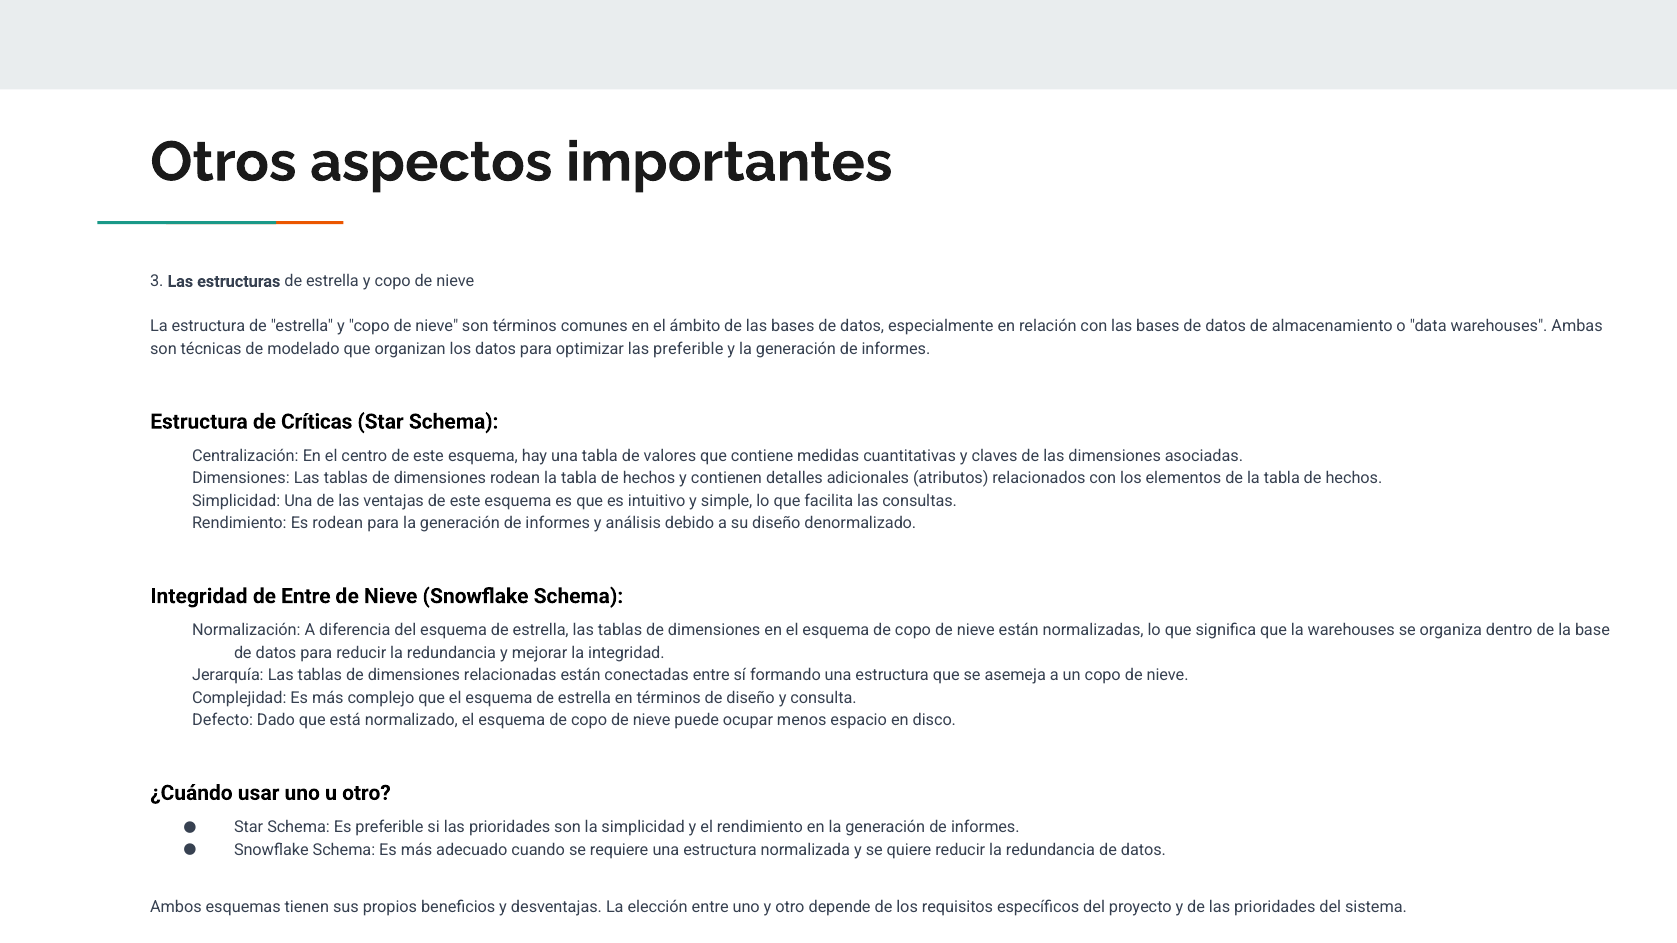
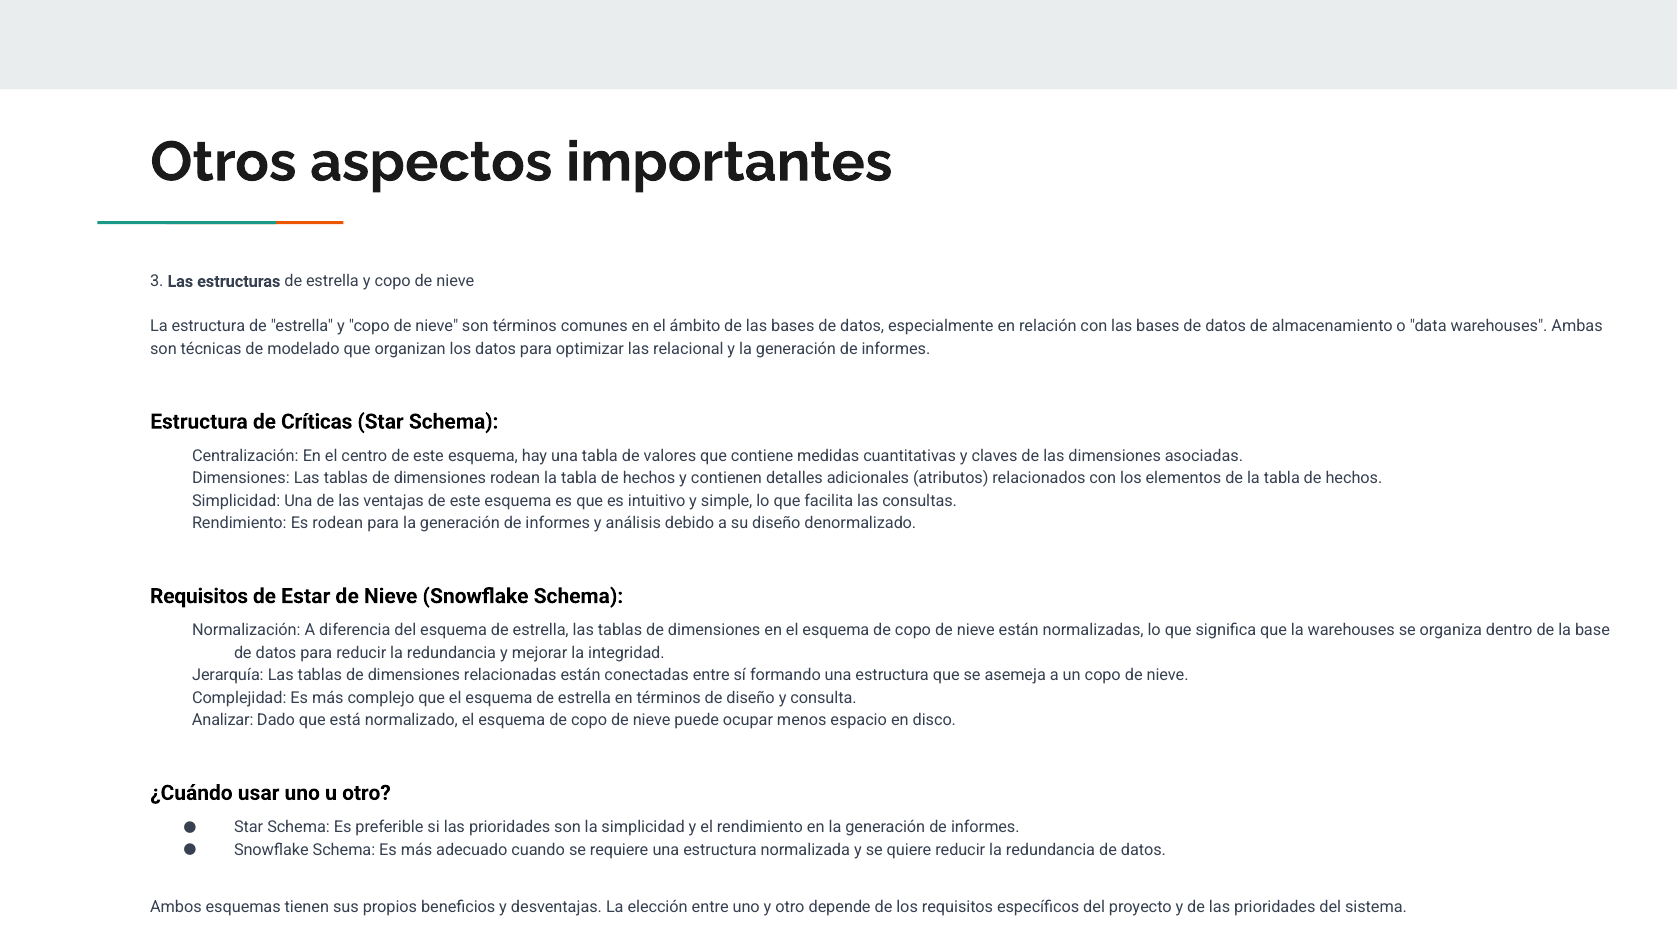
las preferible: preferible -> relacional
Integridad at (199, 596): Integridad -> Requisitos
de Entre: Entre -> Estar
Defecto: Defecto -> Analizar
